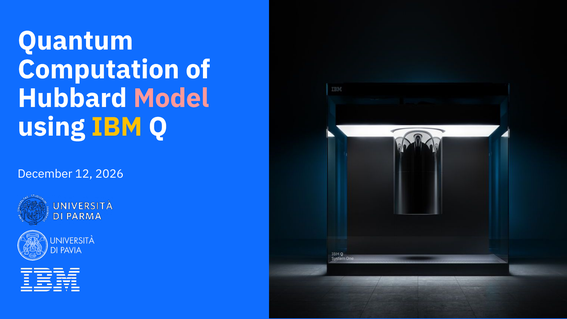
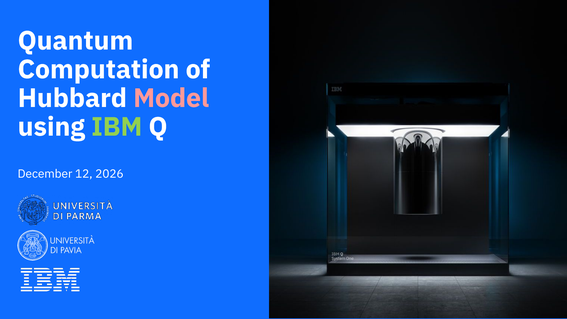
IBM colour: yellow -> light green
